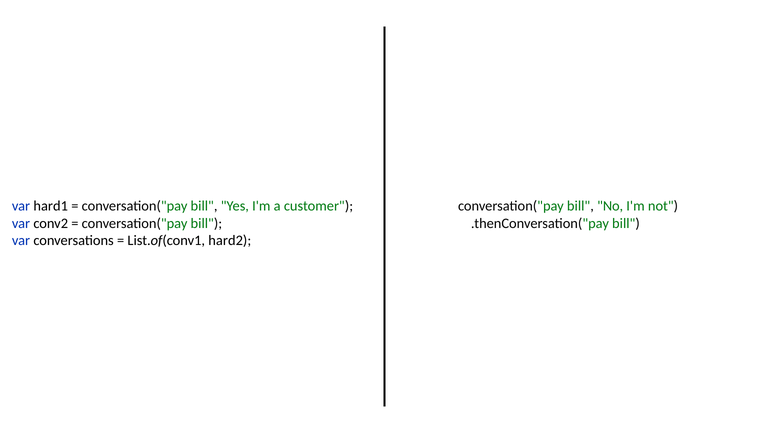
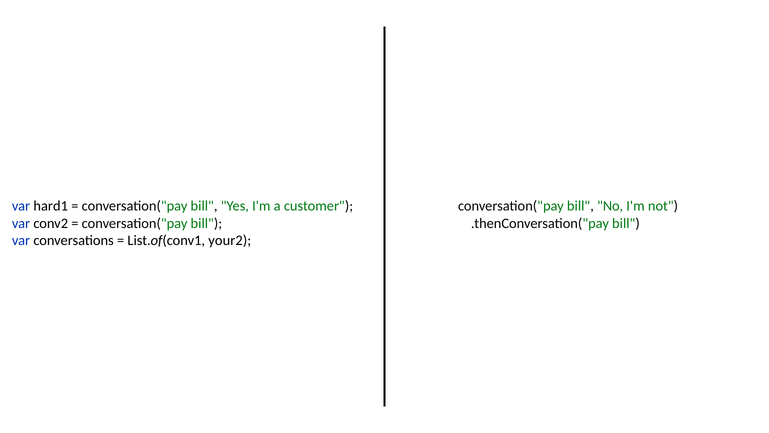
hard2: hard2 -> your2
